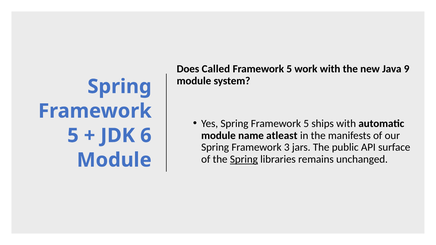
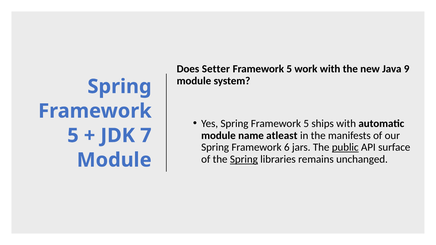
Called: Called -> Setter
6: 6 -> 7
3: 3 -> 6
public underline: none -> present
